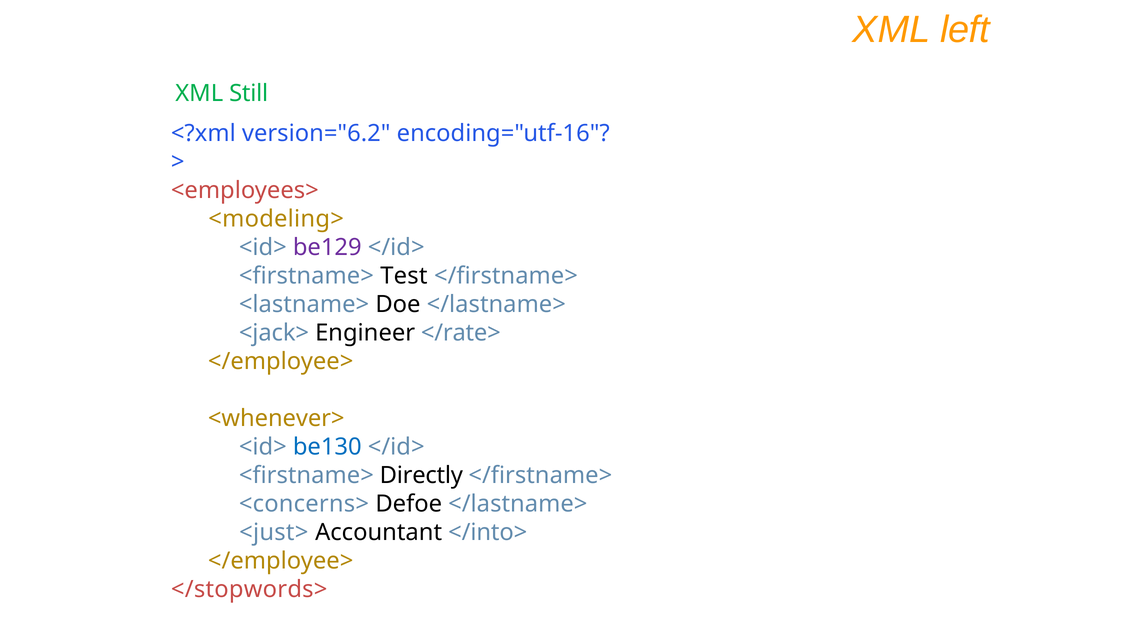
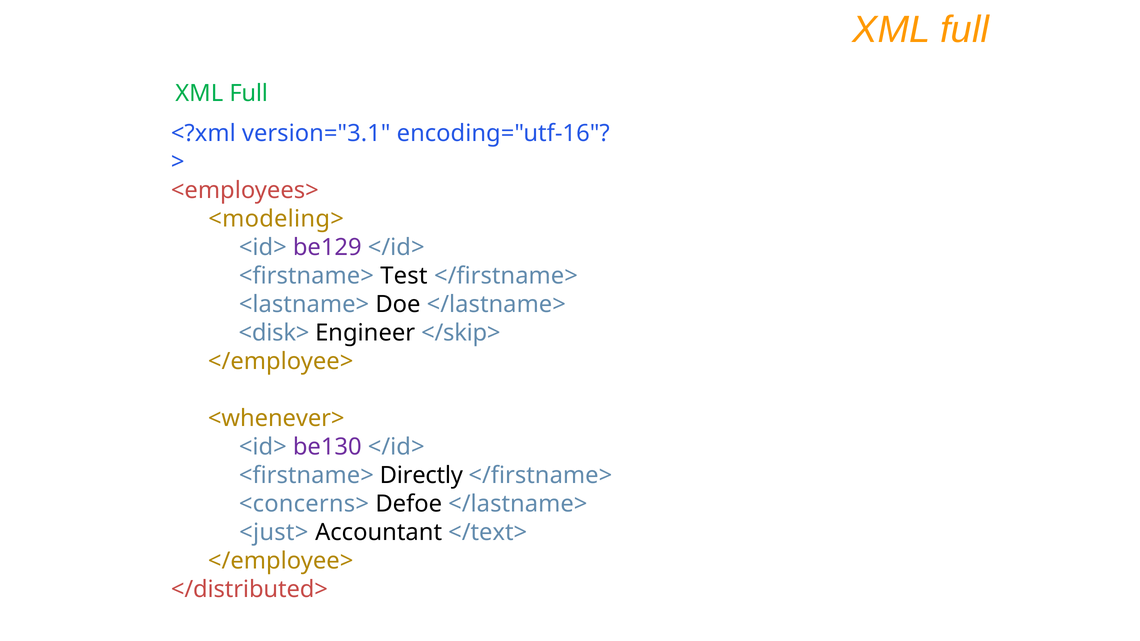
left at (965, 30): left -> full
Still at (249, 94): Still -> Full
version="6.2: version="6.2 -> version="3.1
<jack>: <jack> -> <disk>
</rate>: </rate> -> </skip>
be130 colour: blue -> purple
</into>: </into> -> </text>
</stopwords>: </stopwords> -> </distributed>
